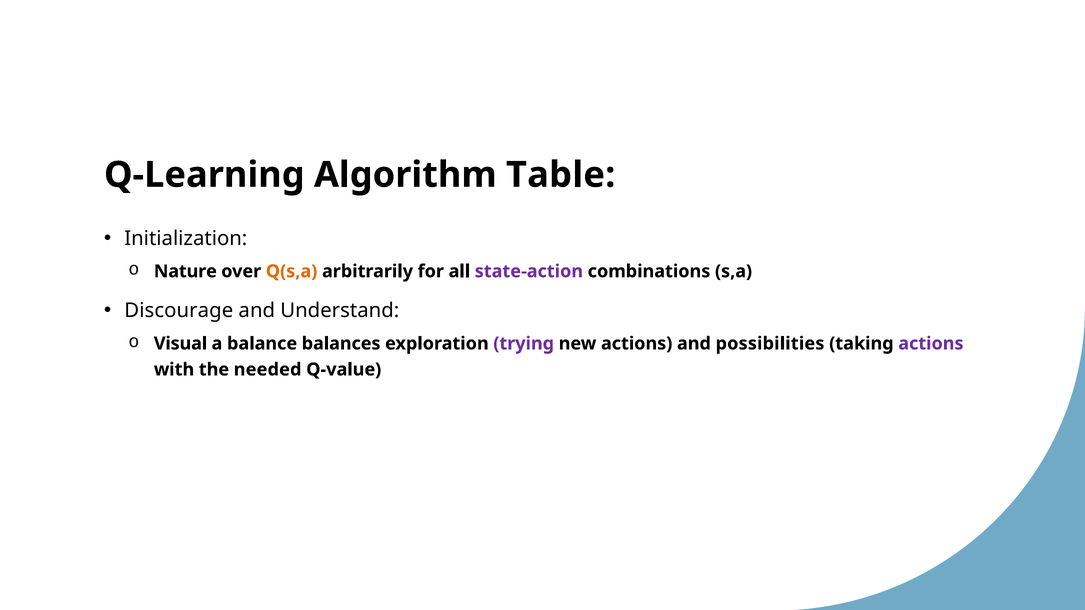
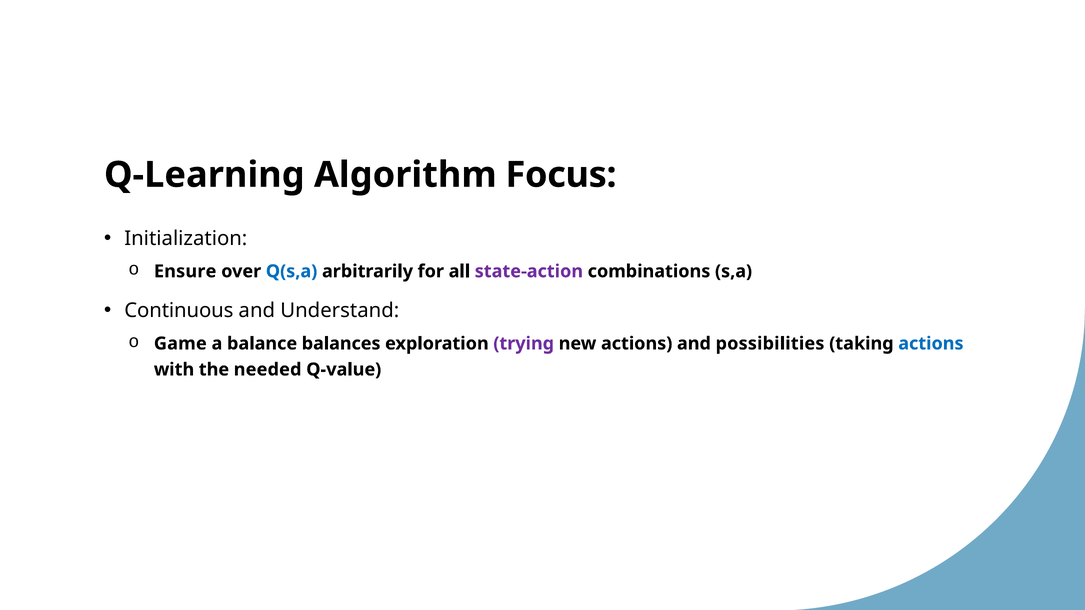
Table: Table -> Focus
Nature: Nature -> Ensure
Q(s,a colour: orange -> blue
Discourage: Discourage -> Continuous
Visual: Visual -> Game
actions at (931, 344) colour: purple -> blue
